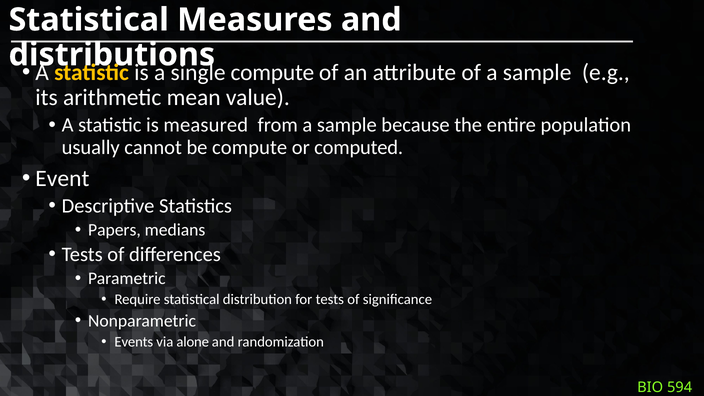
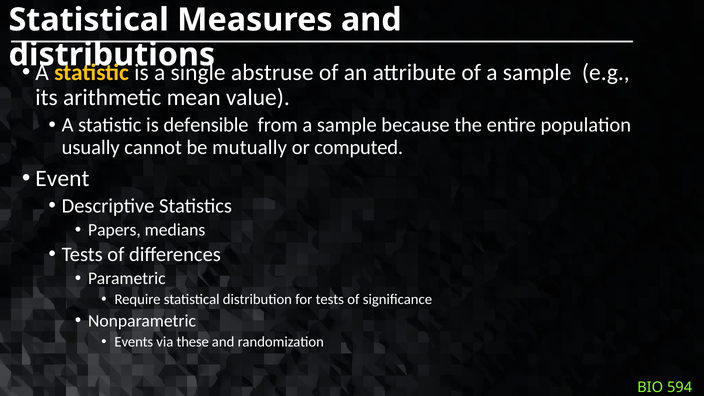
compute at (272, 72): compute -> abstruse
measured: measured -> defensible
be compute: compute -> mutually
alone: alone -> these
